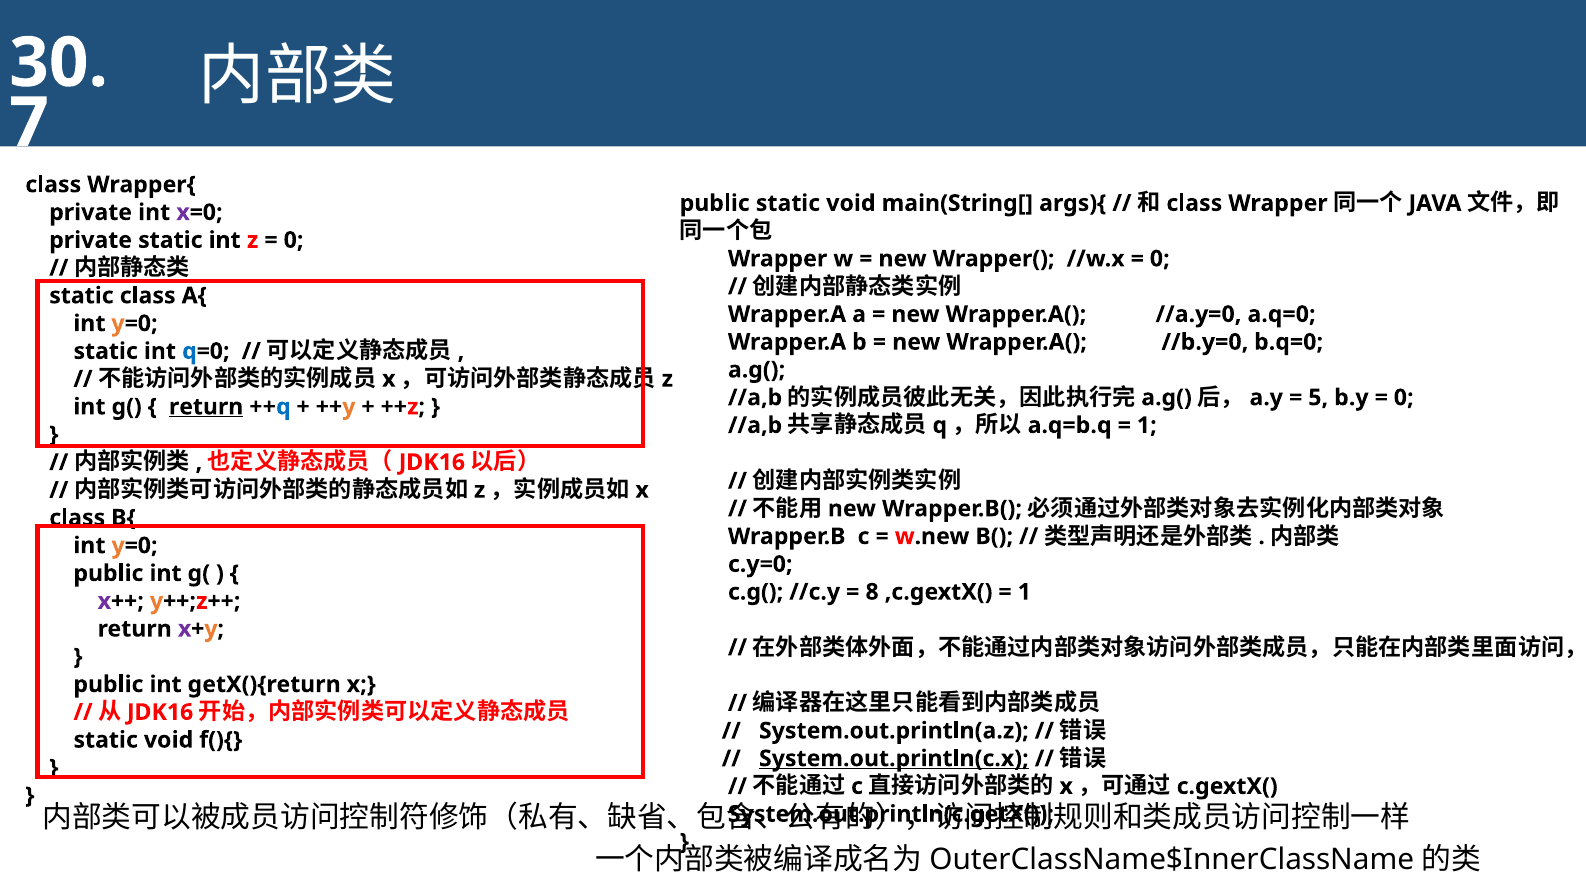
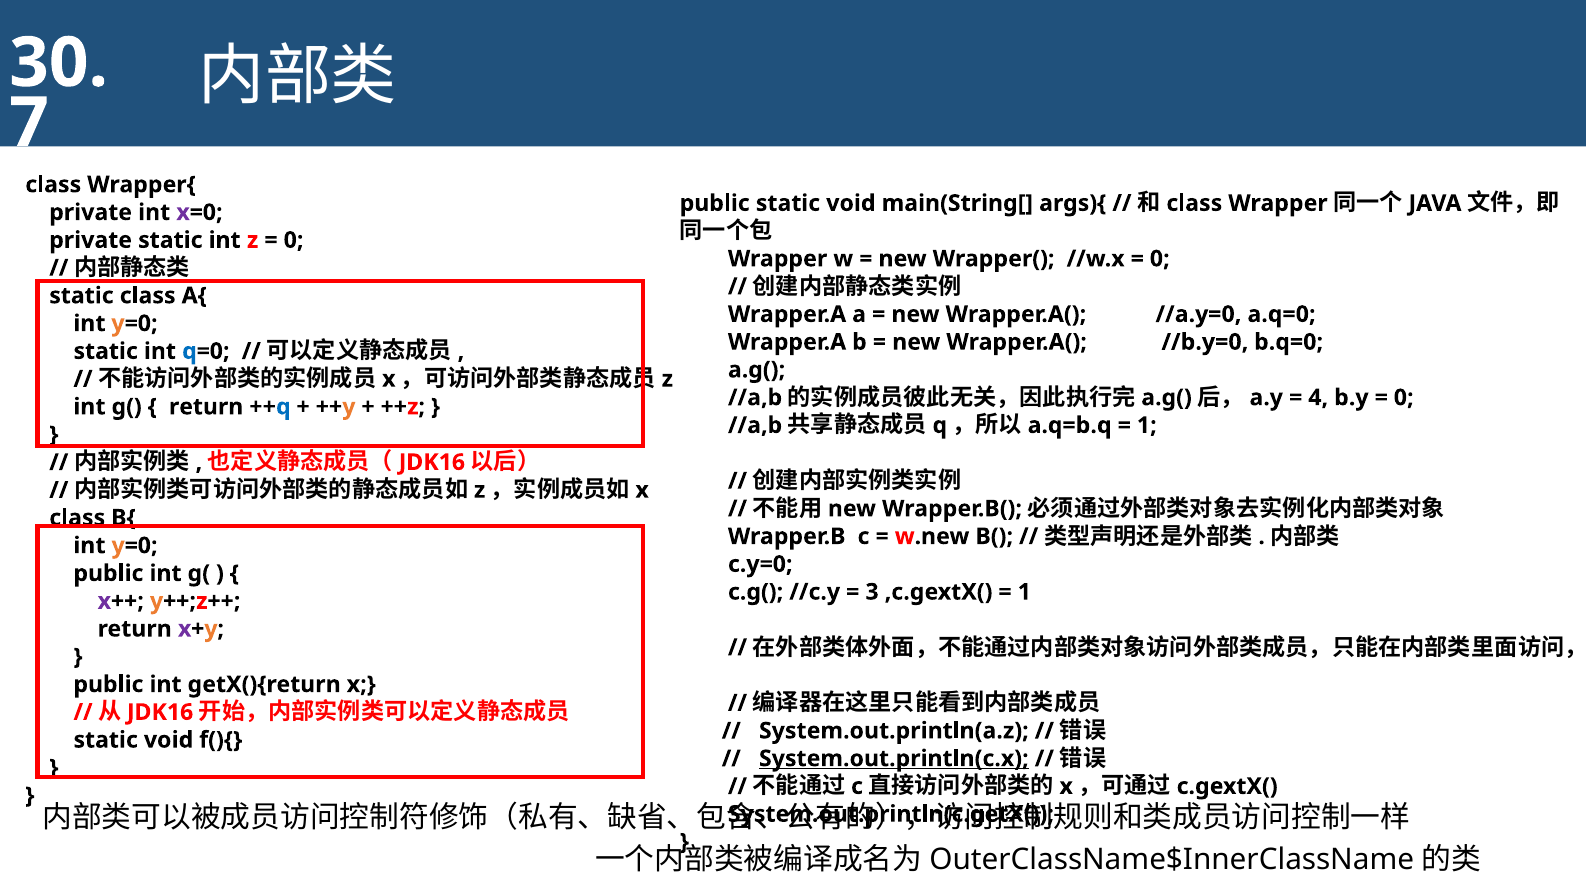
5: 5 -> 4
return at (206, 407) underline: present -> none
8: 8 -> 3
